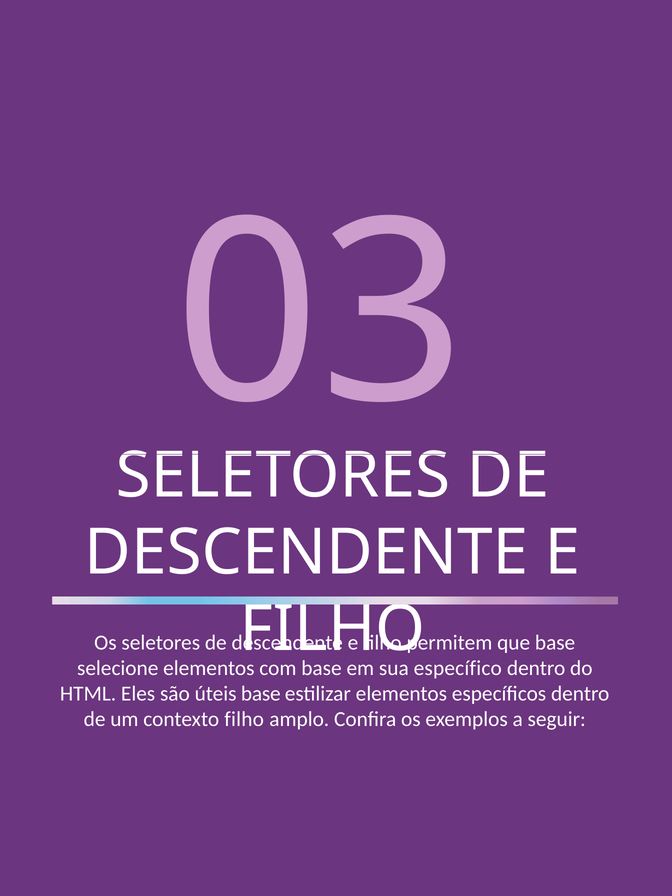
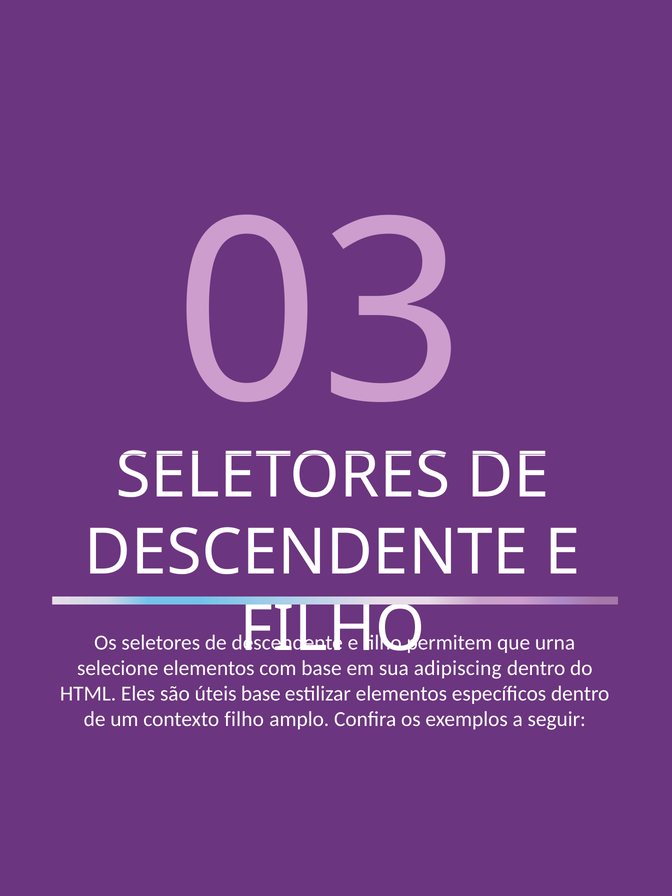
que base: base -> urna
específico: específico -> adipiscing
